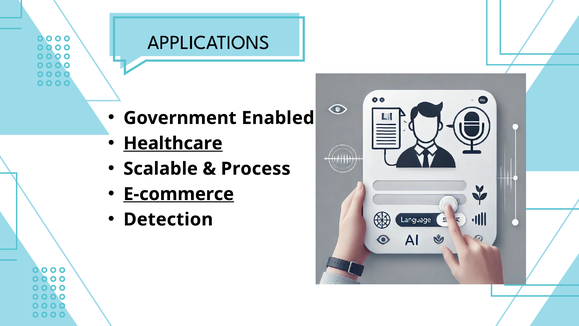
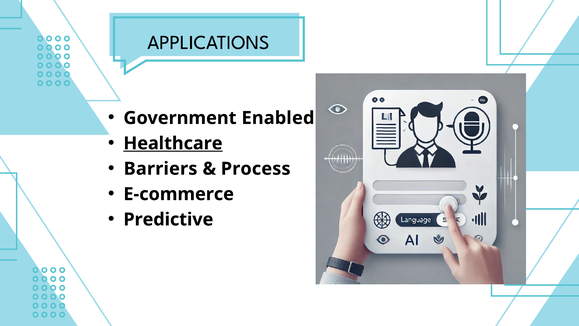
Scalable: Scalable -> Barriers
E-commerce underline: present -> none
Detection: Detection -> Predictive
